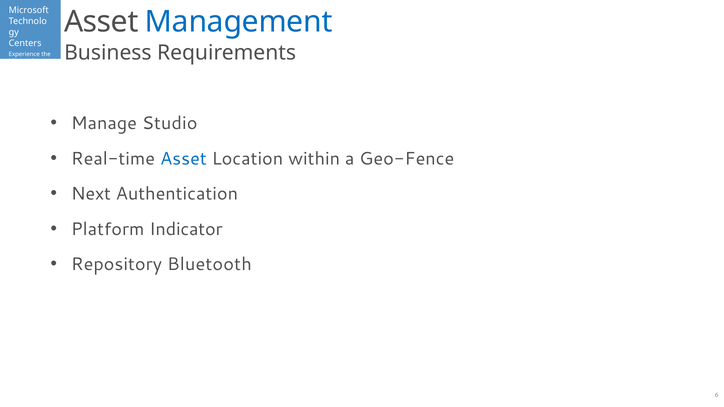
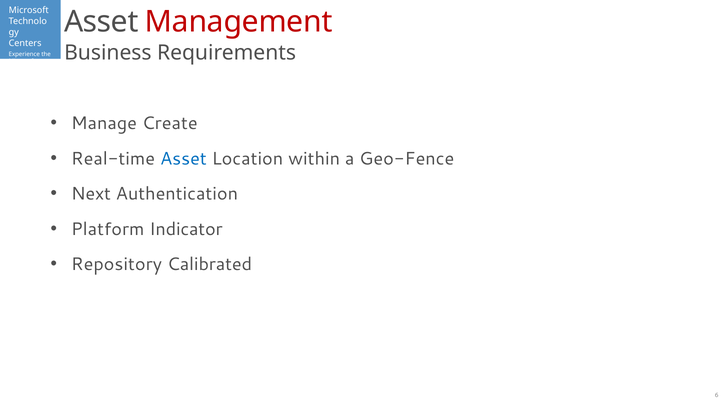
Management colour: blue -> red
Studio: Studio -> Create
Bluetooth: Bluetooth -> Calibrated
